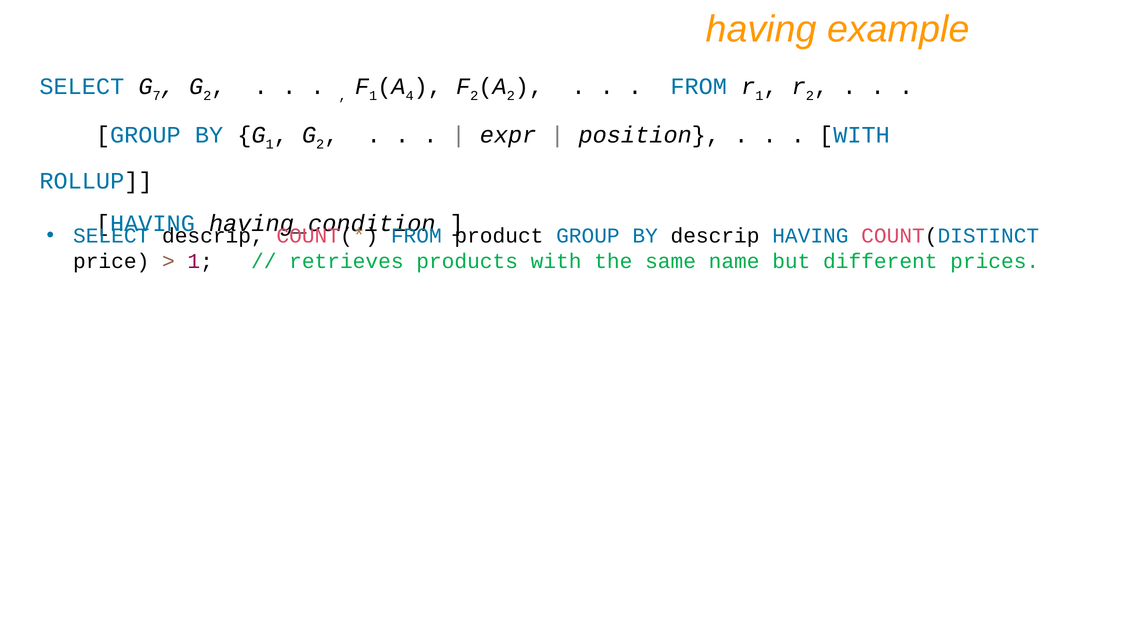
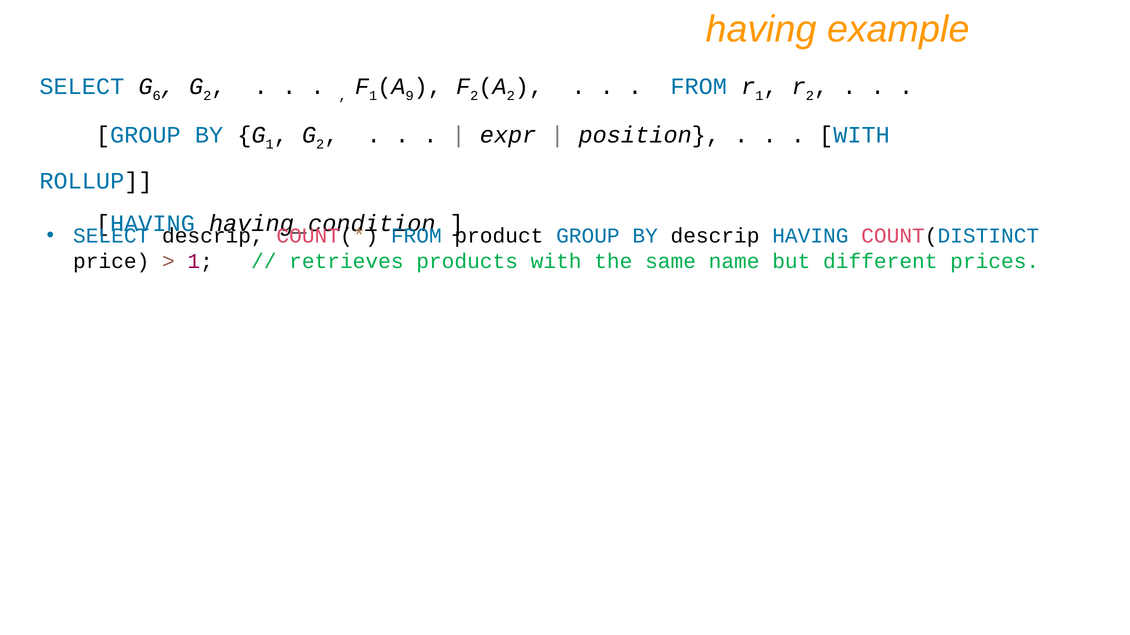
7: 7 -> 6
4: 4 -> 9
